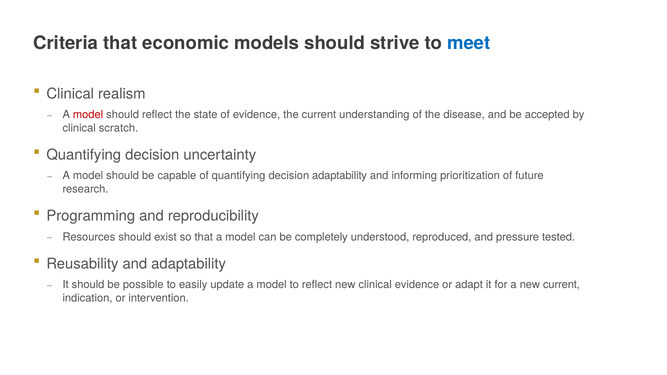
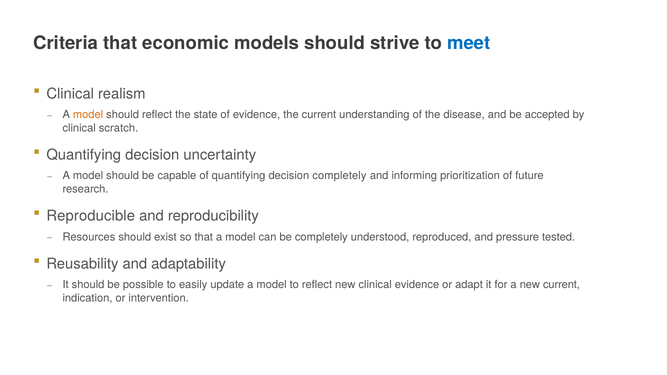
model at (88, 115) colour: red -> orange
decision adaptability: adaptability -> completely
Programming: Programming -> Reproducible
